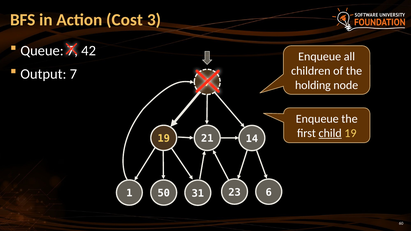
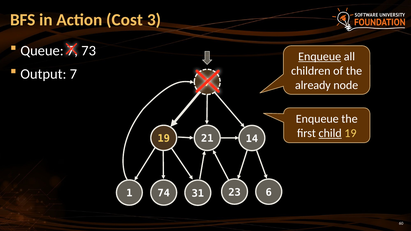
42: 42 -> 73
Enqueue at (320, 57) underline: none -> present
holding: holding -> already
50: 50 -> 74
